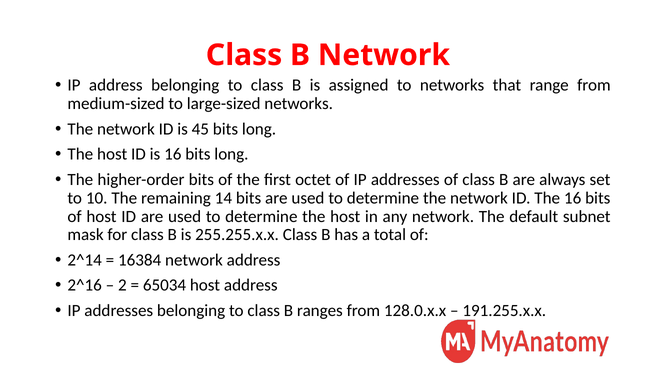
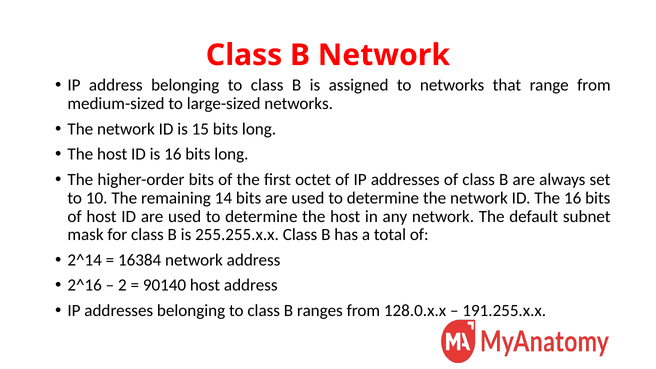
45: 45 -> 15
65034: 65034 -> 90140
